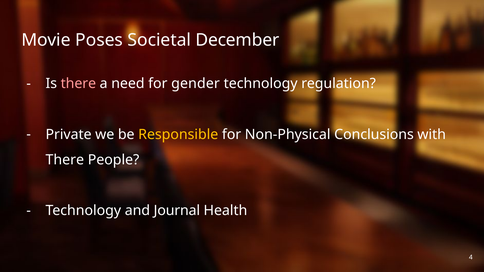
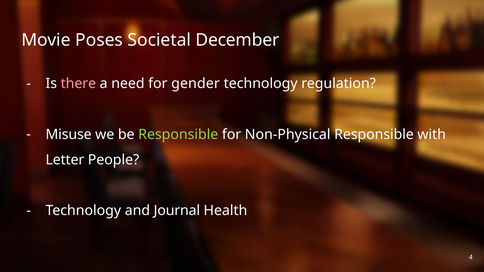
Private: Private -> Misuse
Responsible at (178, 135) colour: yellow -> light green
Non-Physical Conclusions: Conclusions -> Responsible
There at (65, 160): There -> Letter
